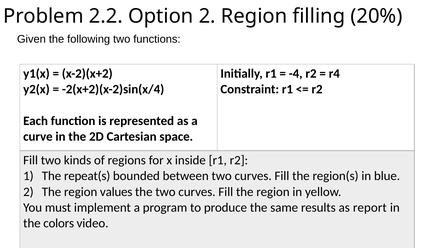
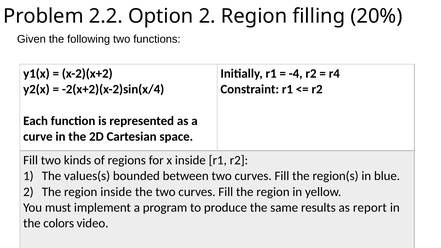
repeat(s: repeat(s -> values(s
region values: values -> inside
